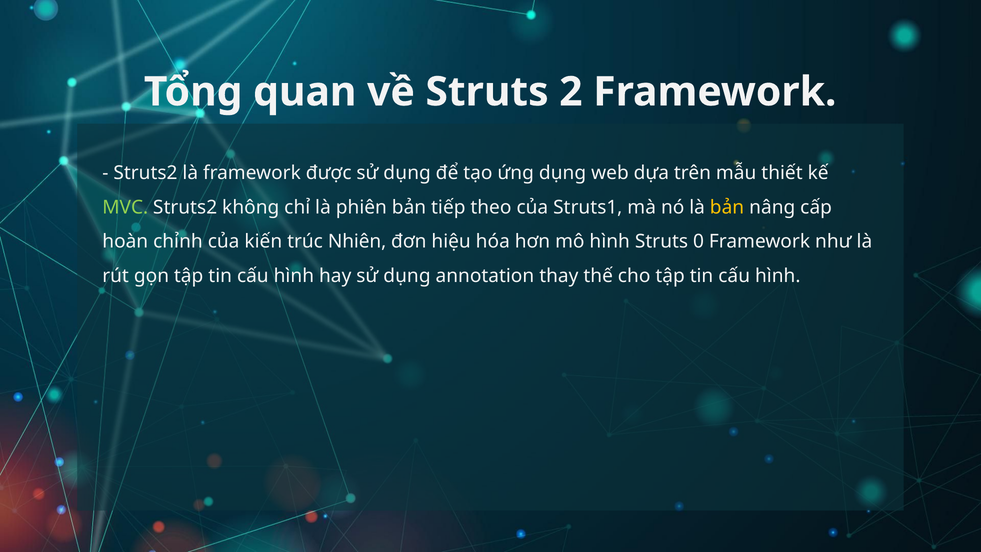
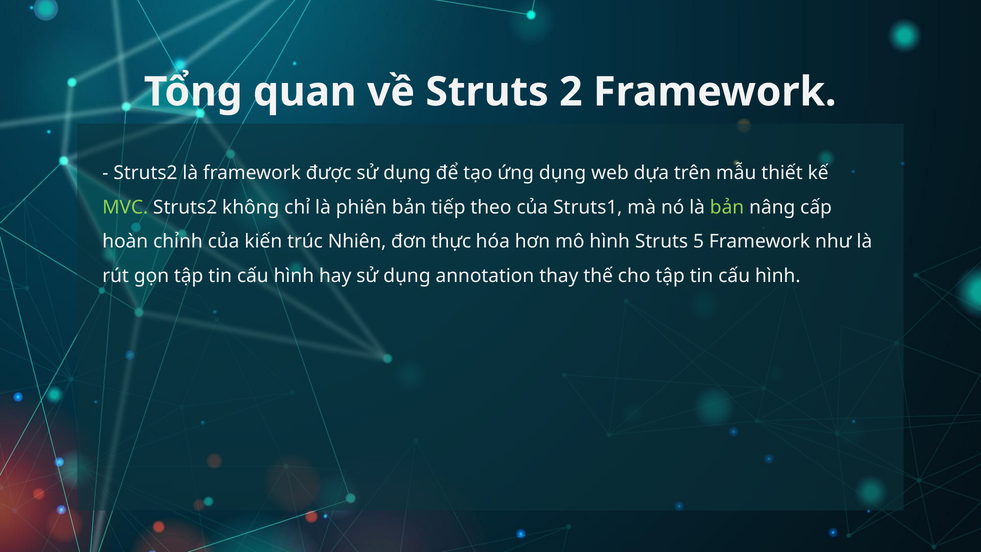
bản at (727, 207) colour: yellow -> light green
hiệu: hiệu -> thực
0: 0 -> 5
